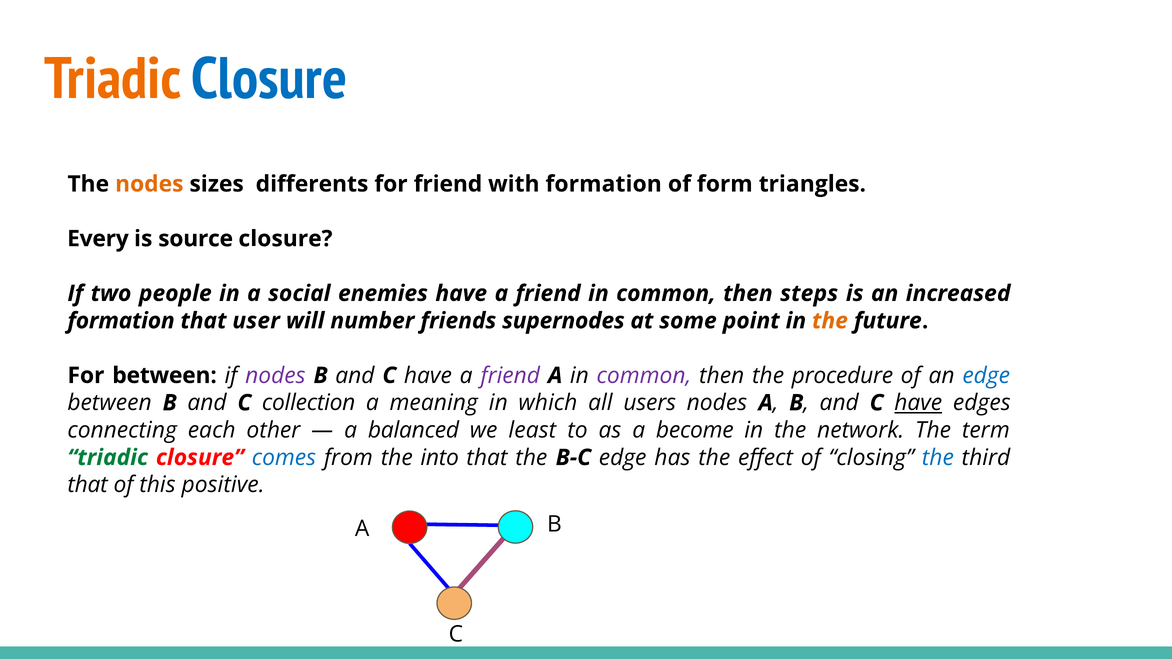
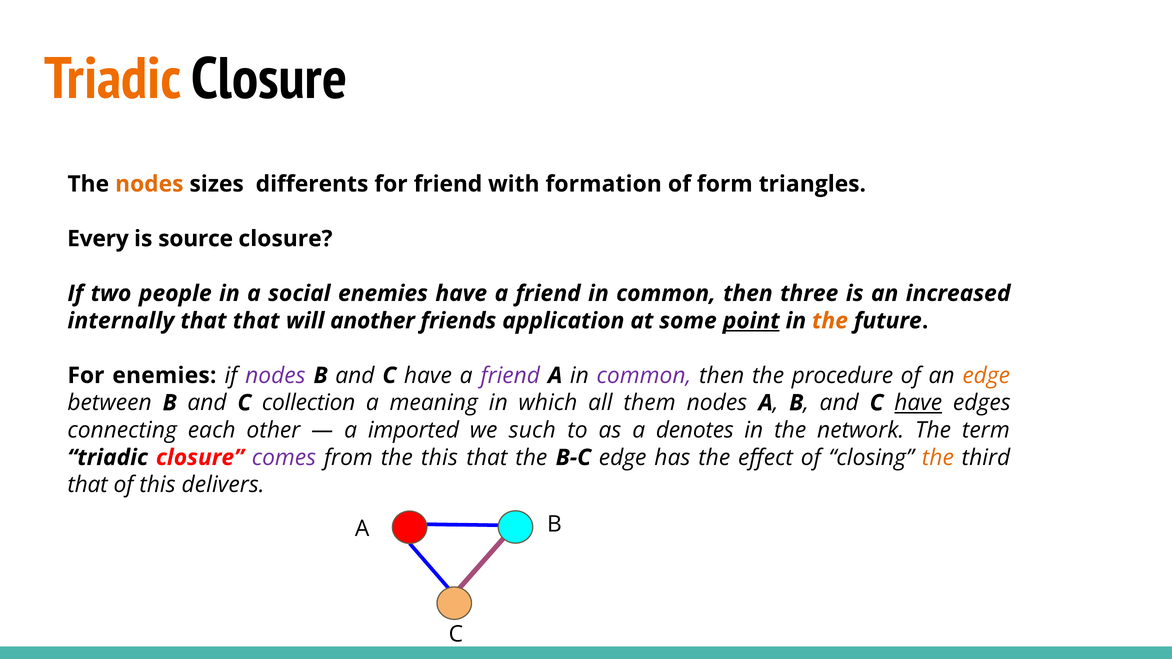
Closure at (269, 79) colour: blue -> black
steps: steps -> three
formation at (121, 321): formation -> internally
that user: user -> that
number: number -> another
supernodes: supernodes -> application
point underline: none -> present
For between: between -> enemies
edge at (986, 376) colour: blue -> orange
users: users -> them
balanced: balanced -> imported
least: least -> such
become: become -> denotes
triadic at (108, 458) colour: green -> black
comes colour: blue -> purple
the into: into -> this
the at (938, 458) colour: blue -> orange
positive: positive -> delivers
